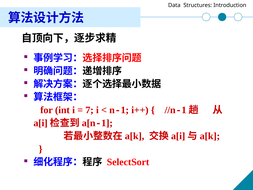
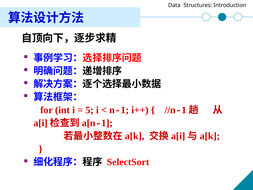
7: 7 -> 5
